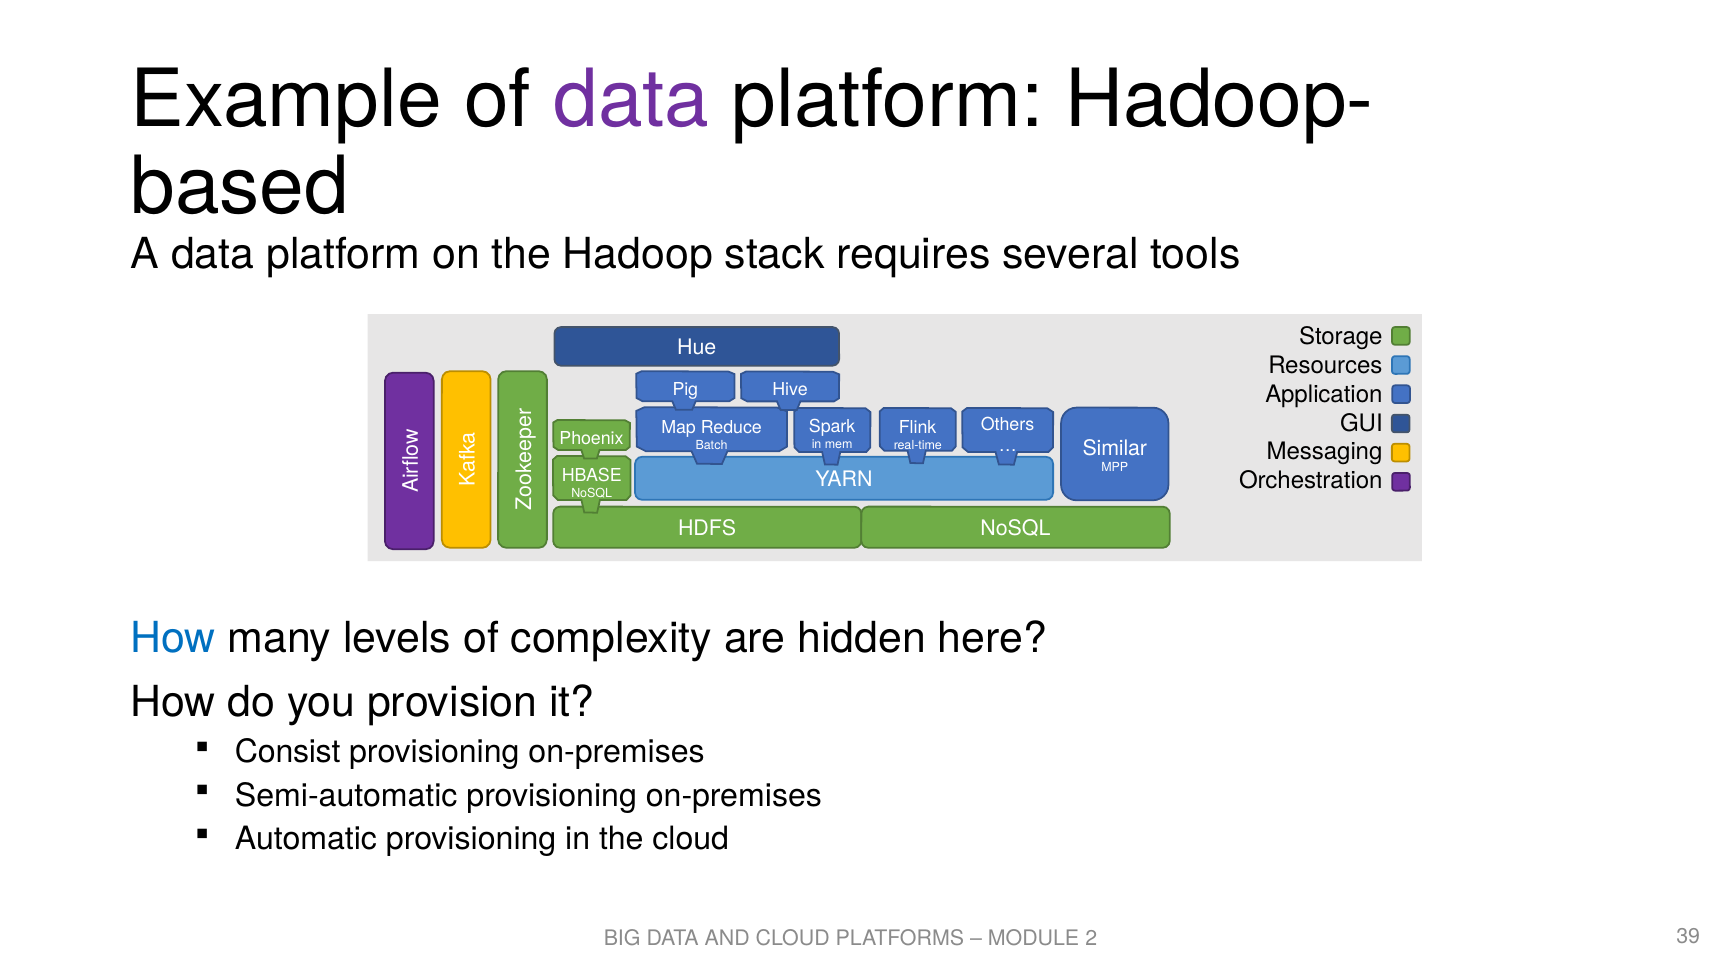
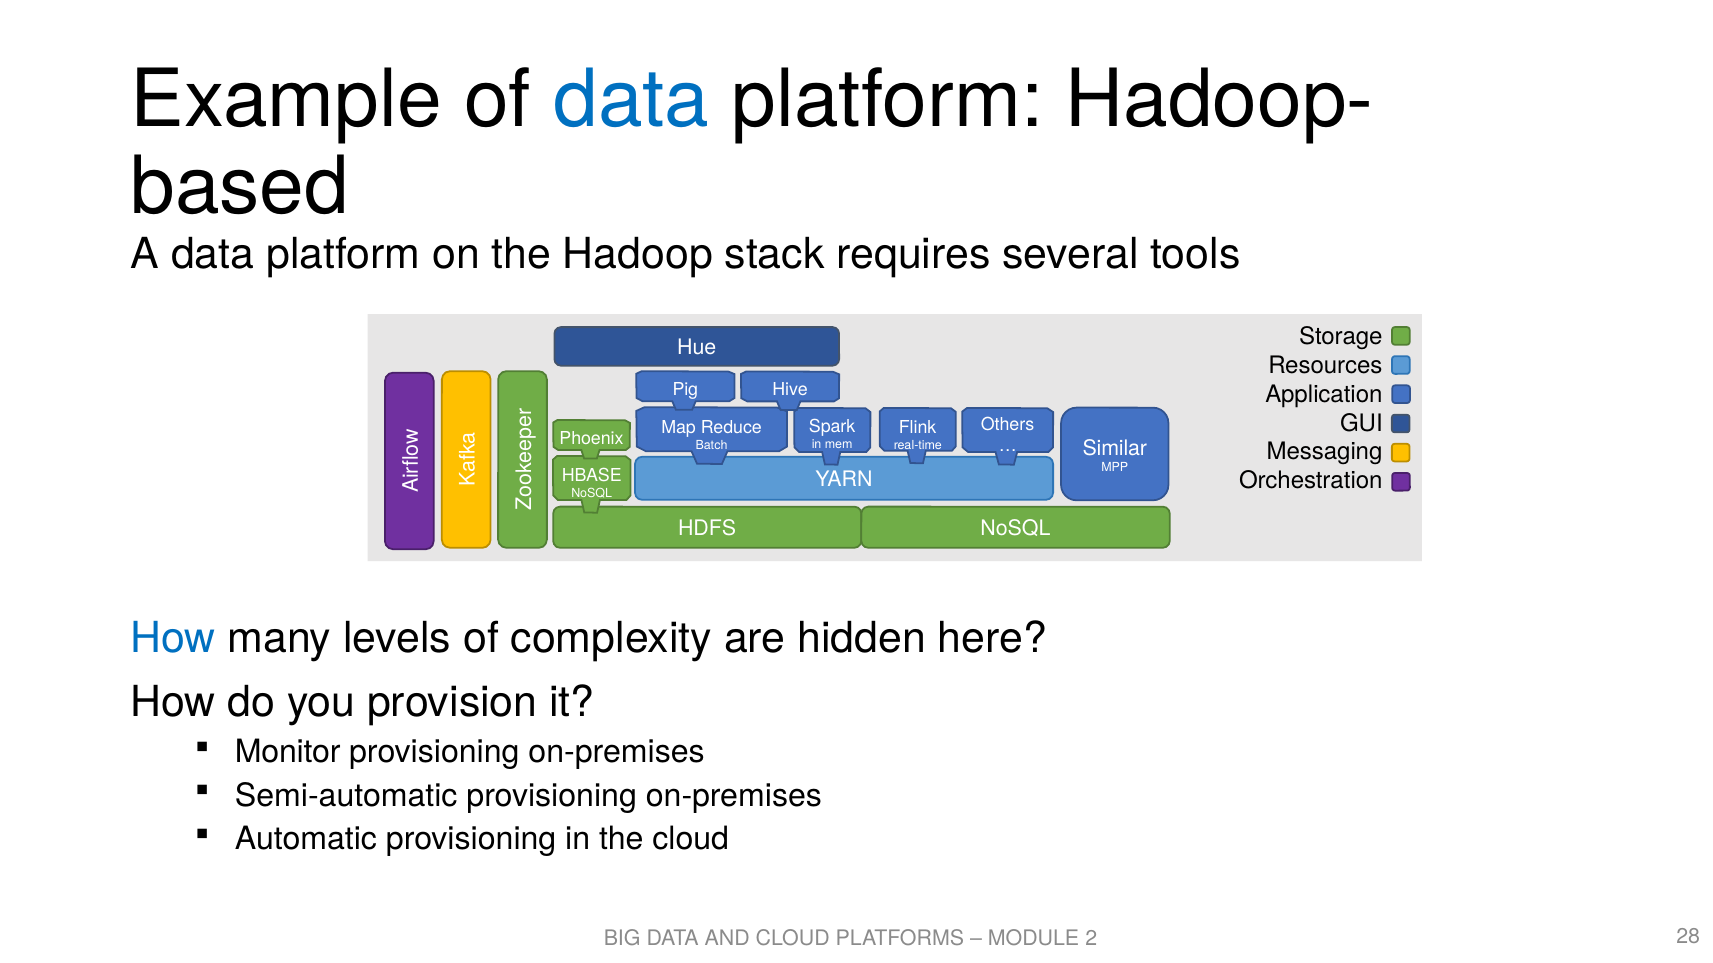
data at (632, 101) colour: purple -> blue
Consist: Consist -> Monitor
39: 39 -> 28
